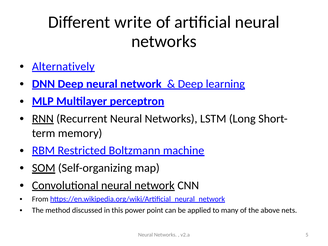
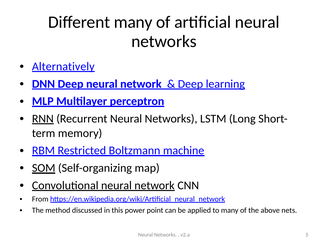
Different write: write -> many
